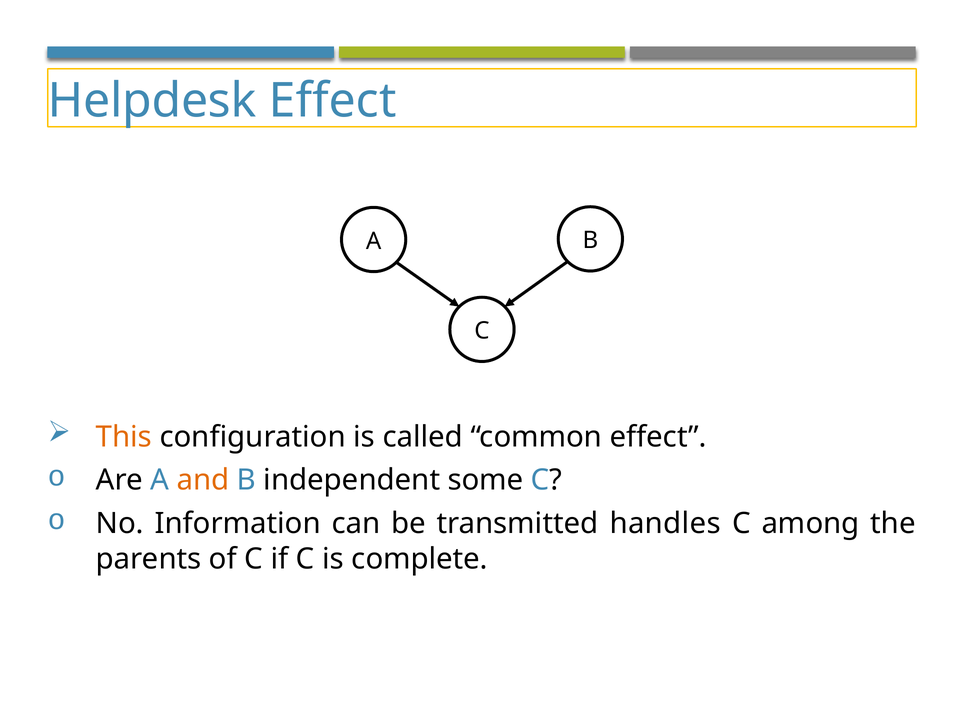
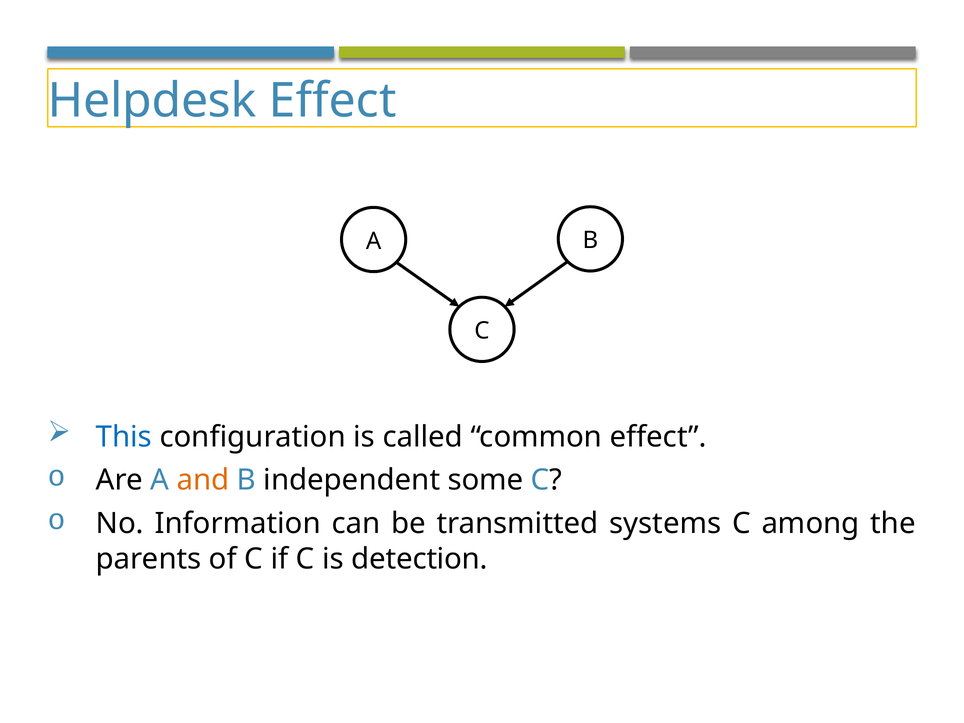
This colour: orange -> blue
handles: handles -> systems
complete: complete -> detection
